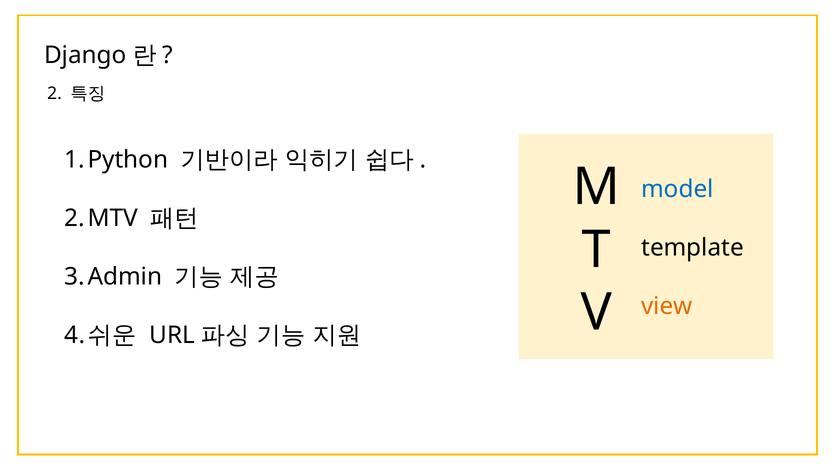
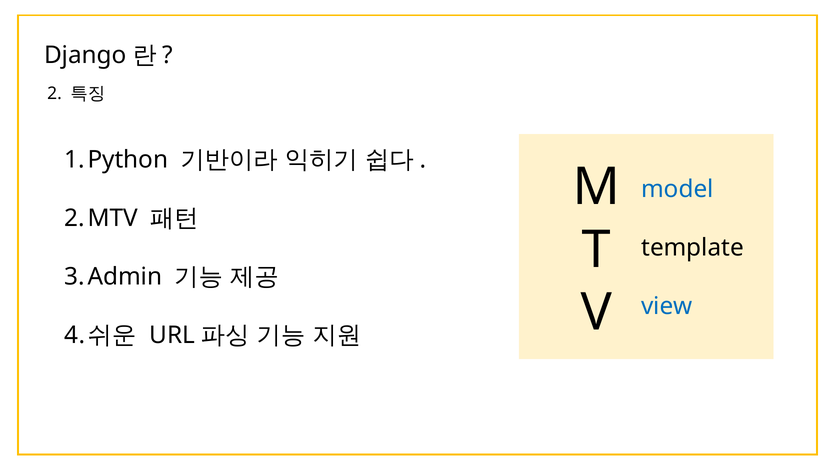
view colour: orange -> blue
